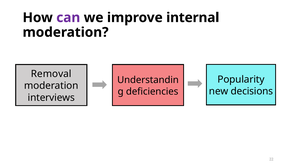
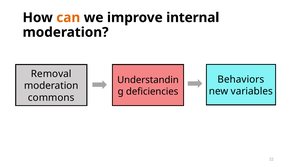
can colour: purple -> orange
Popularity: Popularity -> Behaviors
decisions: decisions -> variables
interviews: interviews -> commons
